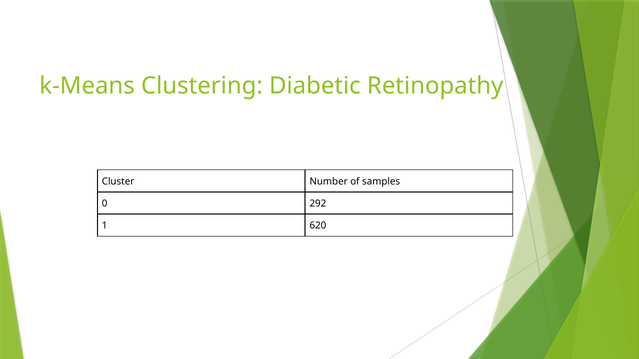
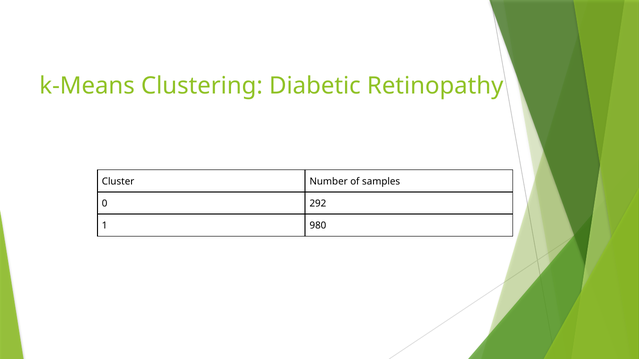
620: 620 -> 980
